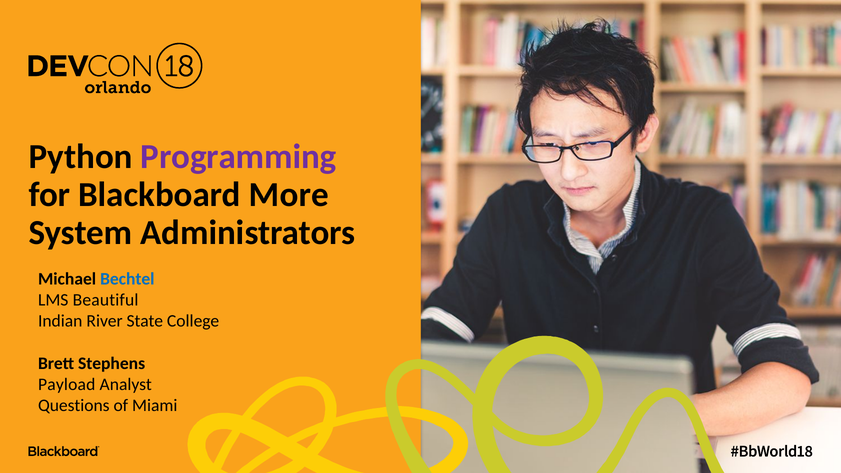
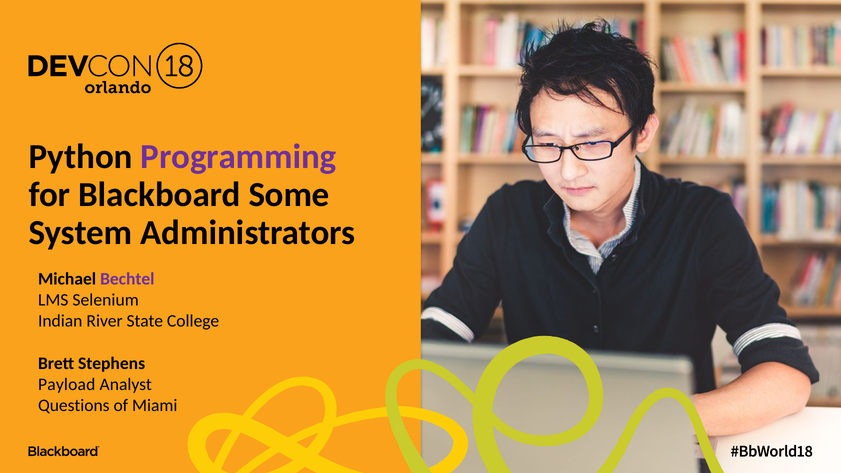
More: More -> Some
Bechtel colour: blue -> purple
Beautiful: Beautiful -> Selenium
